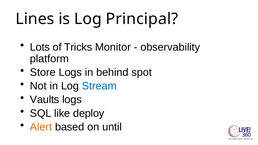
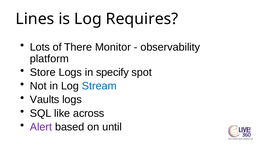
Principal: Principal -> Requires
Tricks: Tricks -> There
behind: behind -> specify
deploy: deploy -> across
Alert colour: orange -> purple
